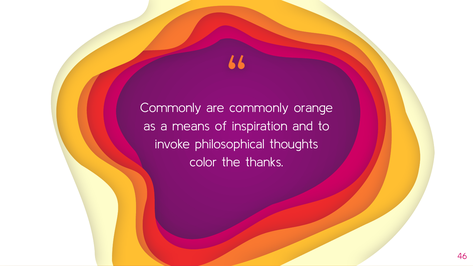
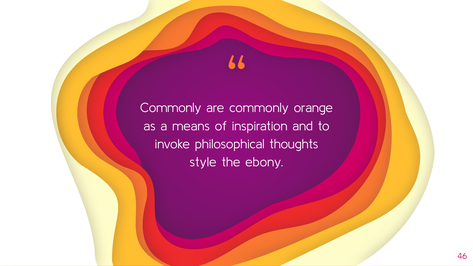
color: color -> style
thanks: thanks -> ebony
